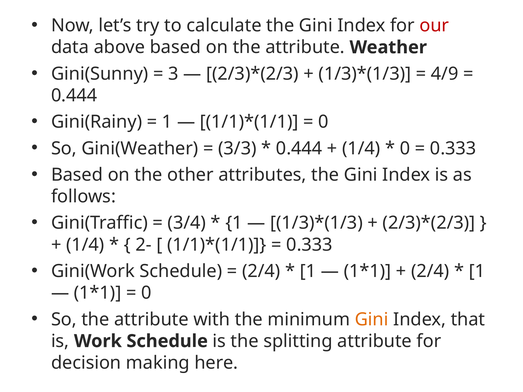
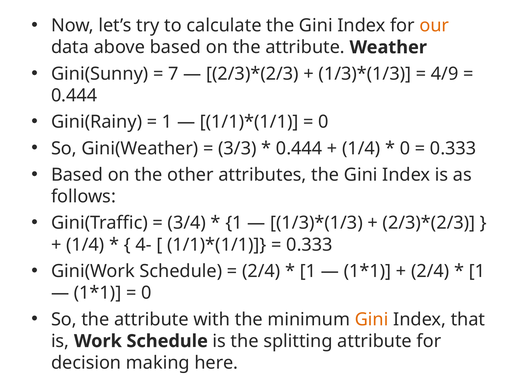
our colour: red -> orange
3: 3 -> 7
2-: 2- -> 4-
